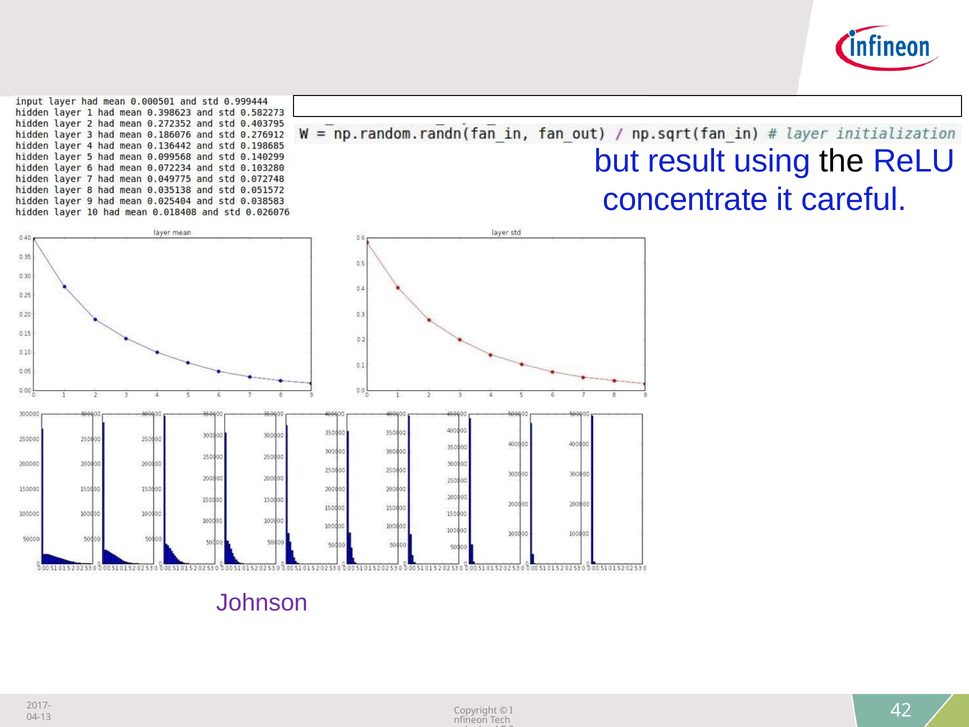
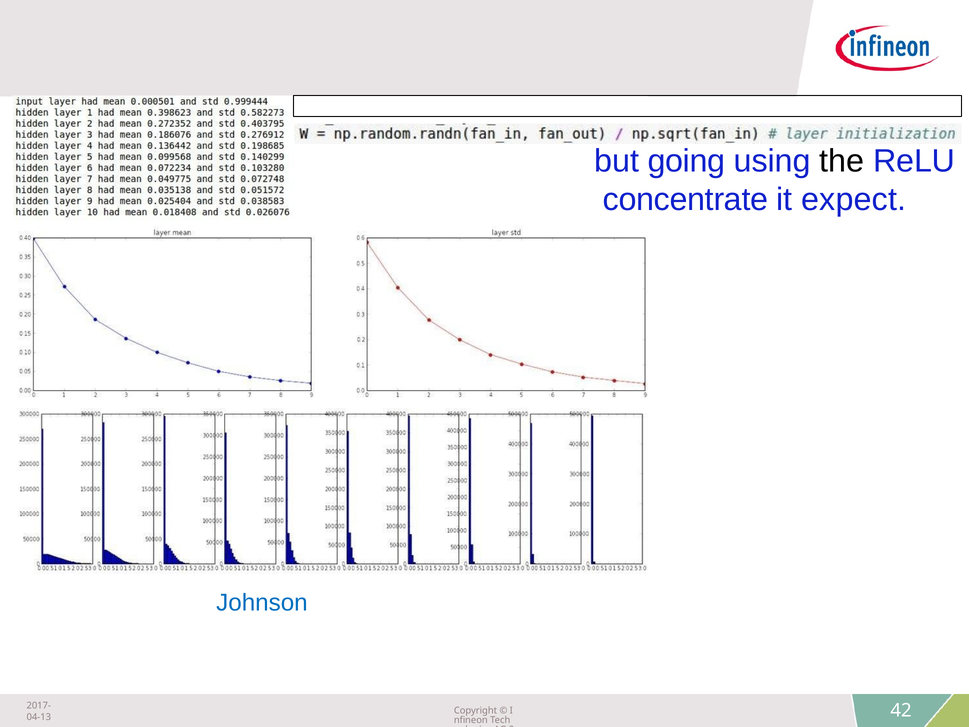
result: result -> going
careful: careful -> expect
Johnson colour: purple -> blue
